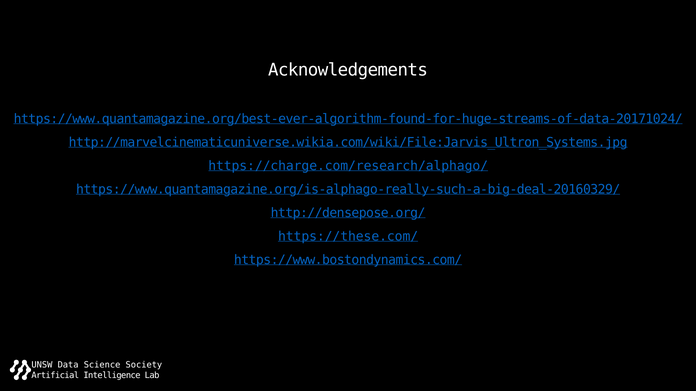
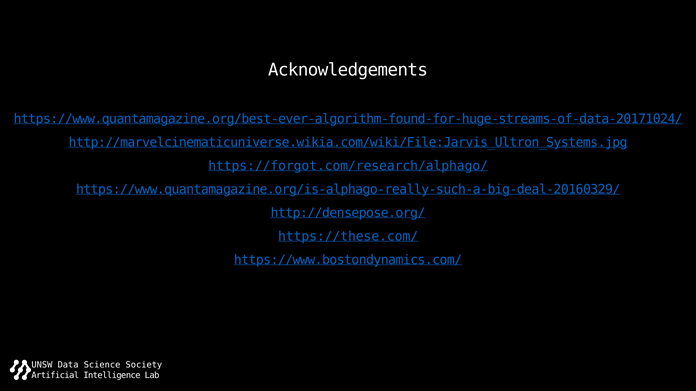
https://charge.com/research/alphago/: https://charge.com/research/alphago/ -> https://forgot.com/research/alphago/
